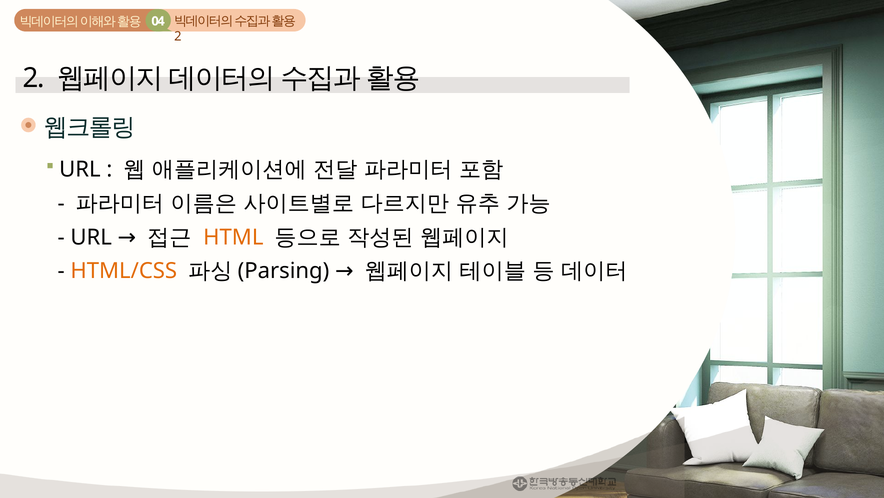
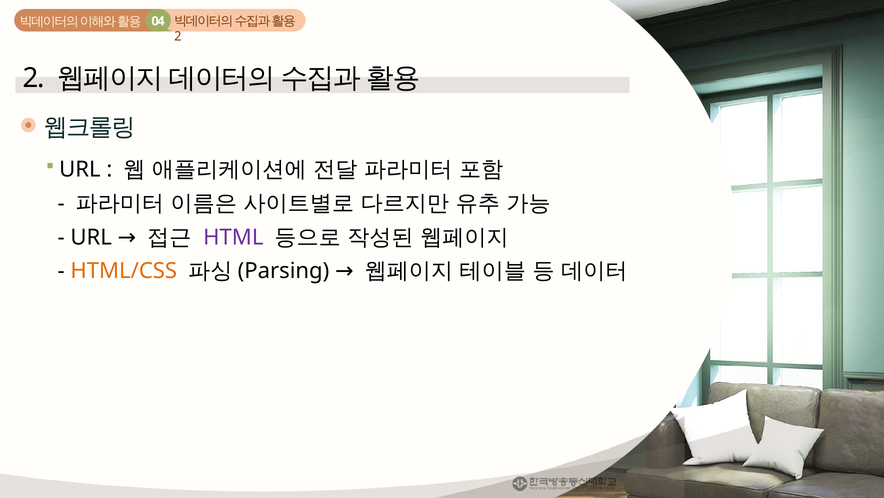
HTML colour: orange -> purple
